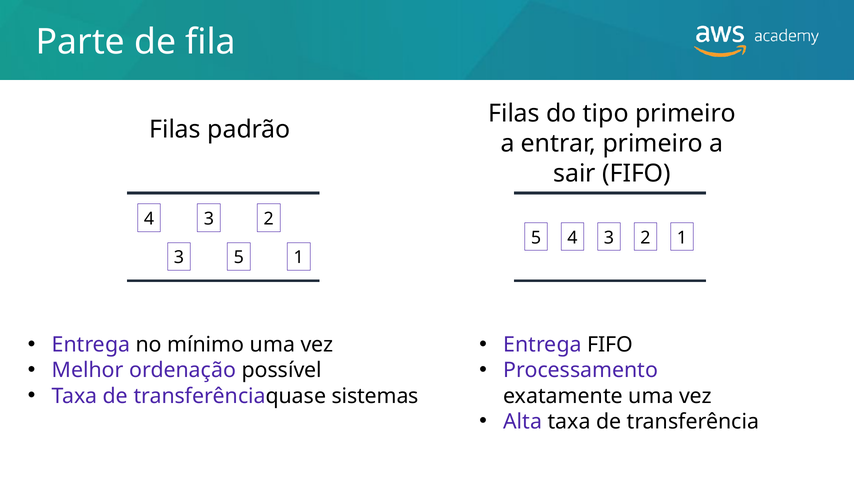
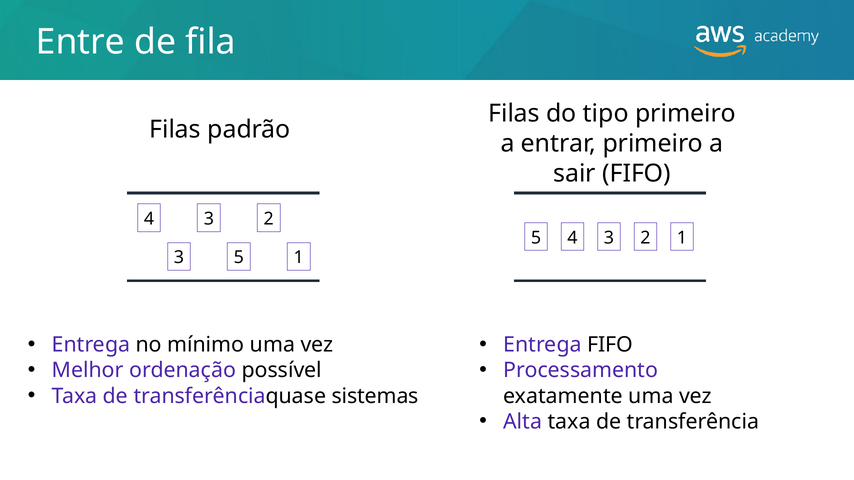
Parte: Parte -> Entre
